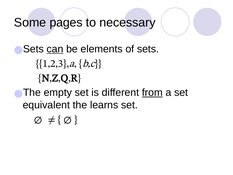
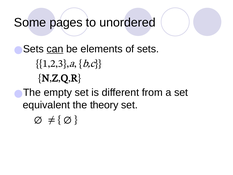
necessary: necessary -> unordered
from underline: present -> none
learns: learns -> theory
